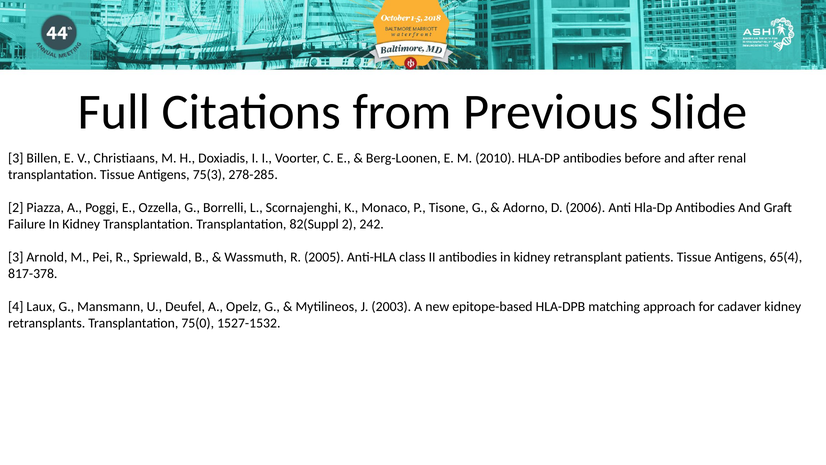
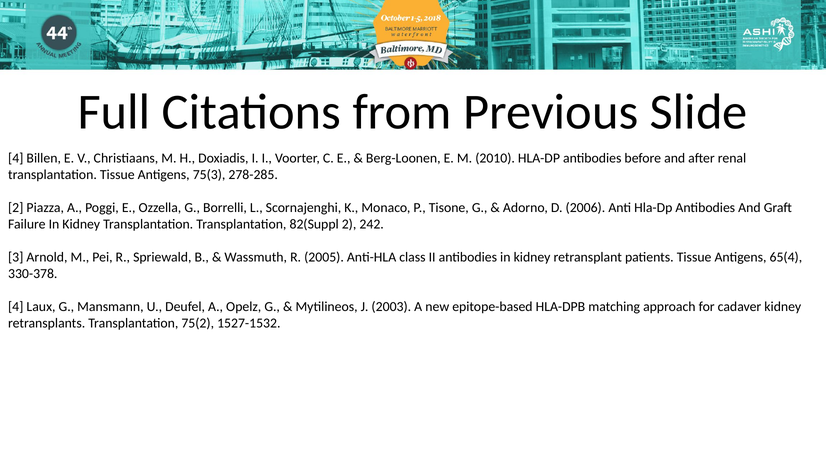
3 at (16, 158): 3 -> 4
817-378: 817-378 -> 330-378
75(0: 75(0 -> 75(2
